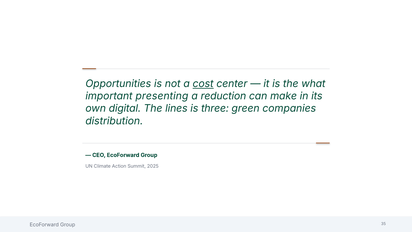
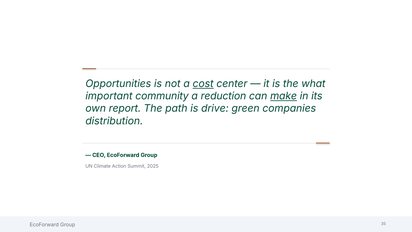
presenting: presenting -> community
make underline: none -> present
digital: digital -> report
lines: lines -> path
three: three -> drive
